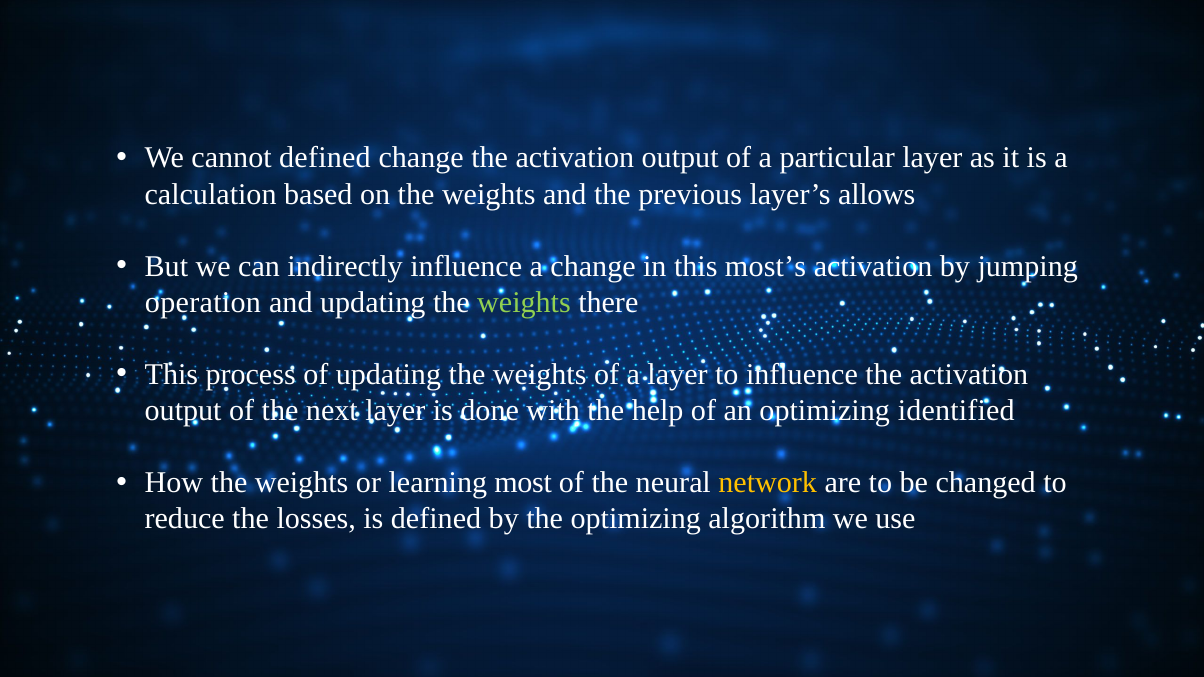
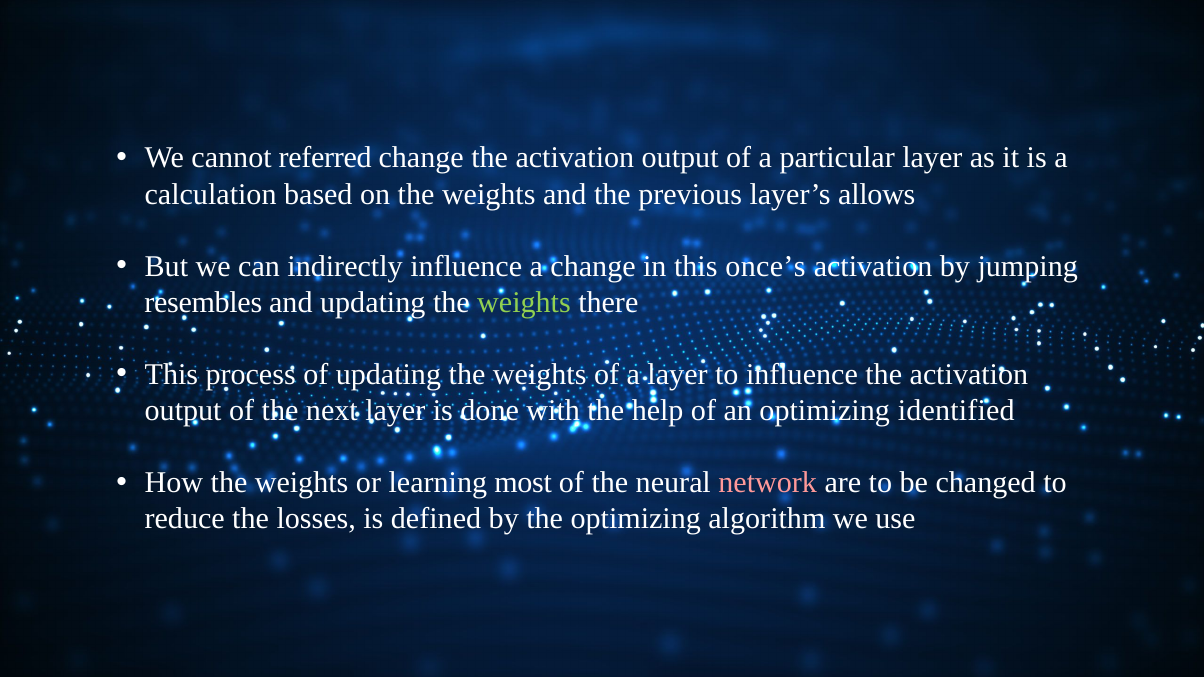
cannot defined: defined -> referred
most’s: most’s -> once’s
operation: operation -> resembles
network colour: yellow -> pink
